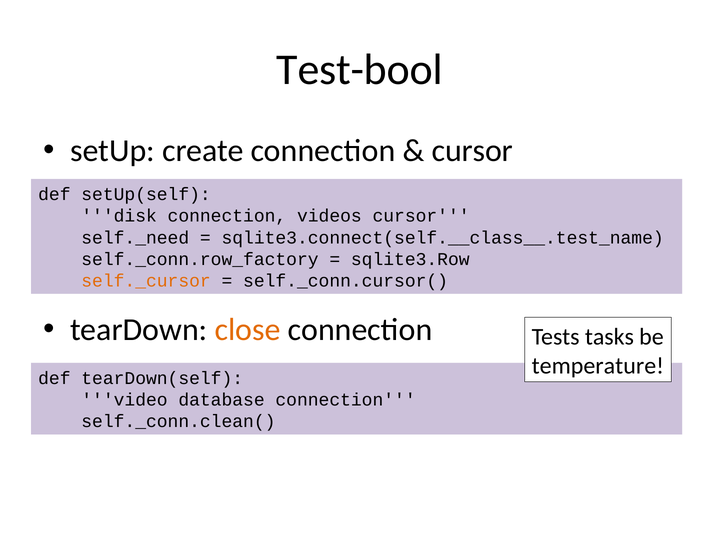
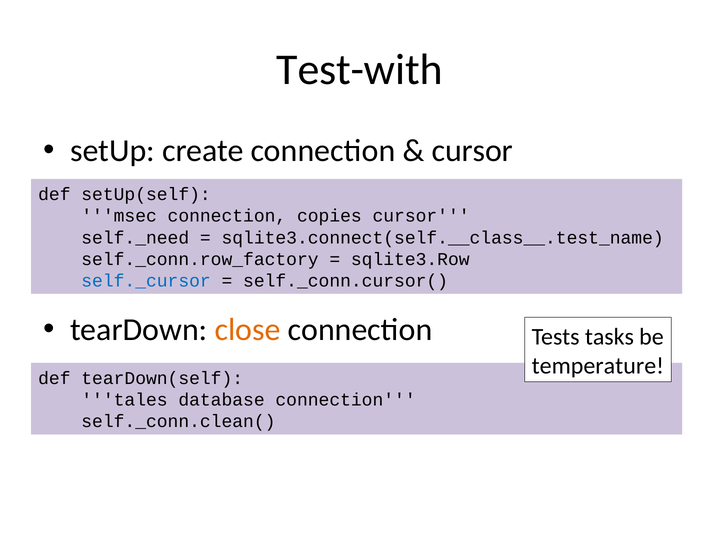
Test-bool: Test-bool -> Test-with
disk: disk -> msec
videos: videos -> copies
self._cursor colour: orange -> blue
video: video -> tales
